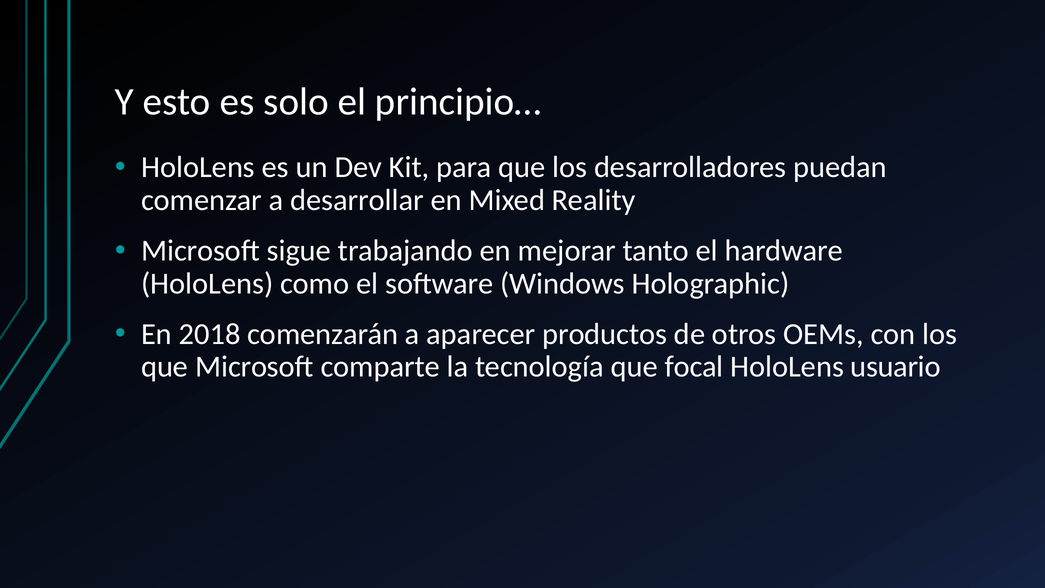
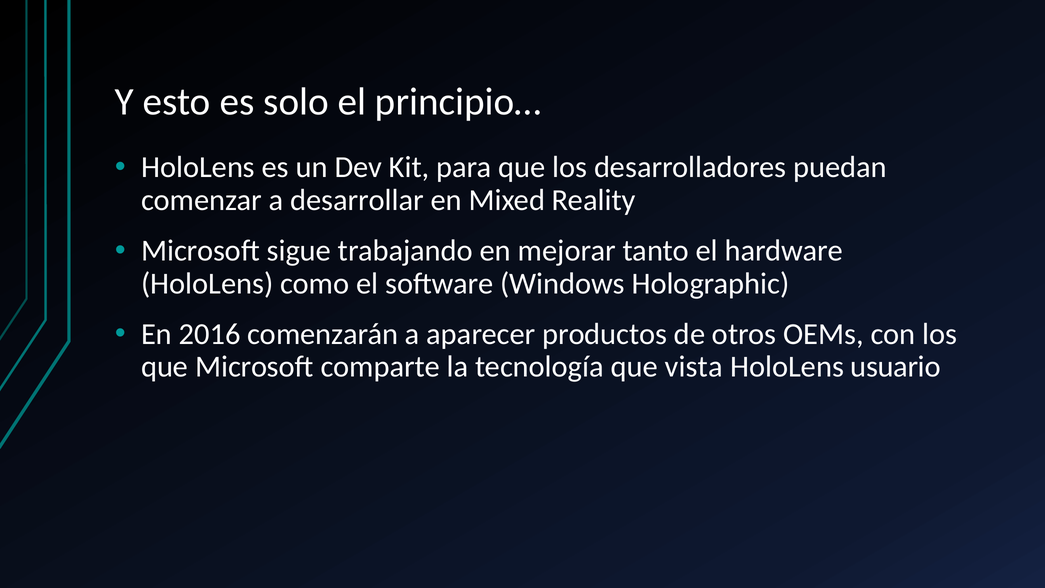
2018: 2018 -> 2016
focal: focal -> vista
